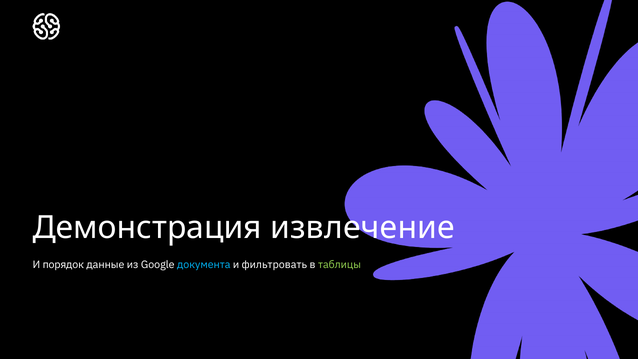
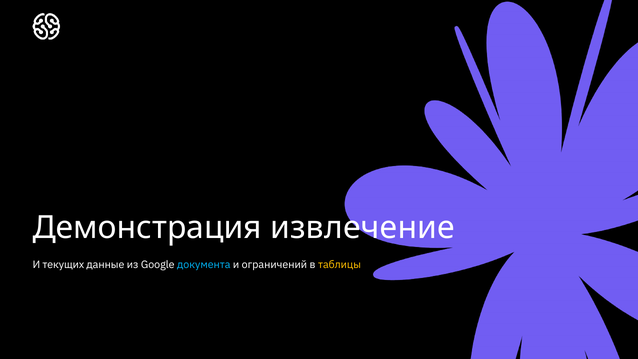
порядок: порядок -> текущих
фильтровать: фильтровать -> ограничений
таблицы colour: light green -> yellow
